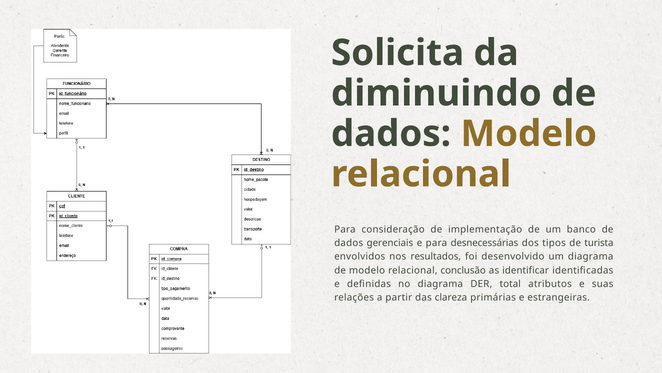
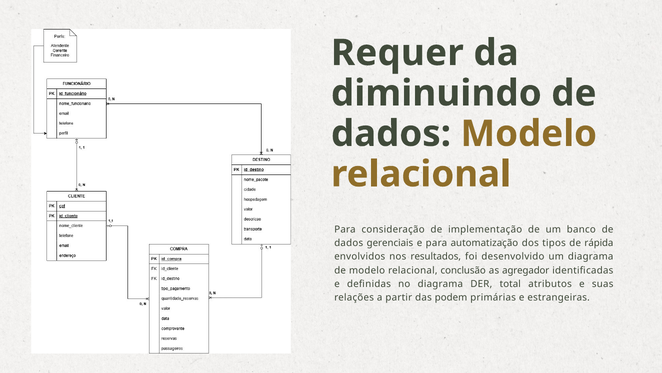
Solicita: Solicita -> Requer
desnecessárias: desnecessárias -> automatização
turista: turista -> rápida
identificar: identificar -> agregador
clareza: clareza -> podem
